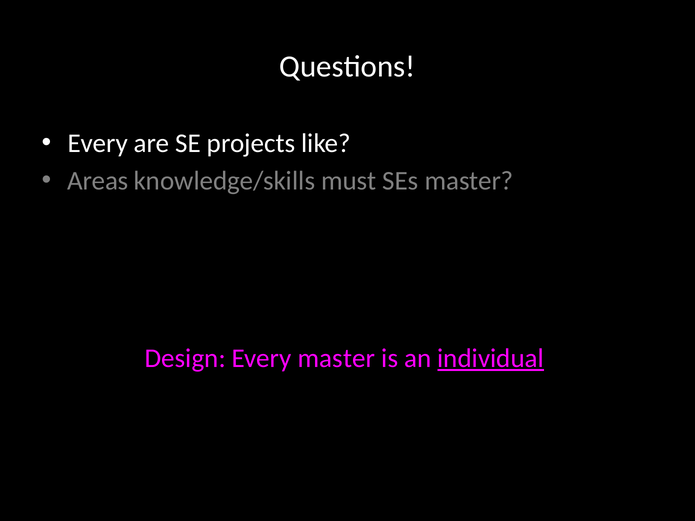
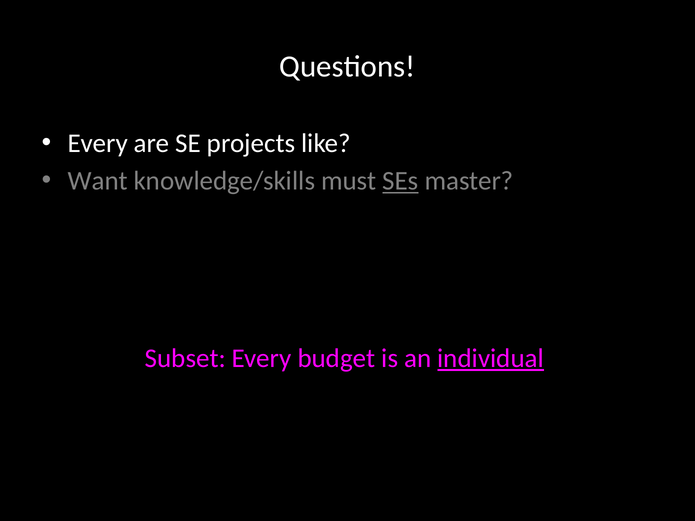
Areas: Areas -> Want
SEs underline: none -> present
Design: Design -> Subset
Every master: master -> budget
